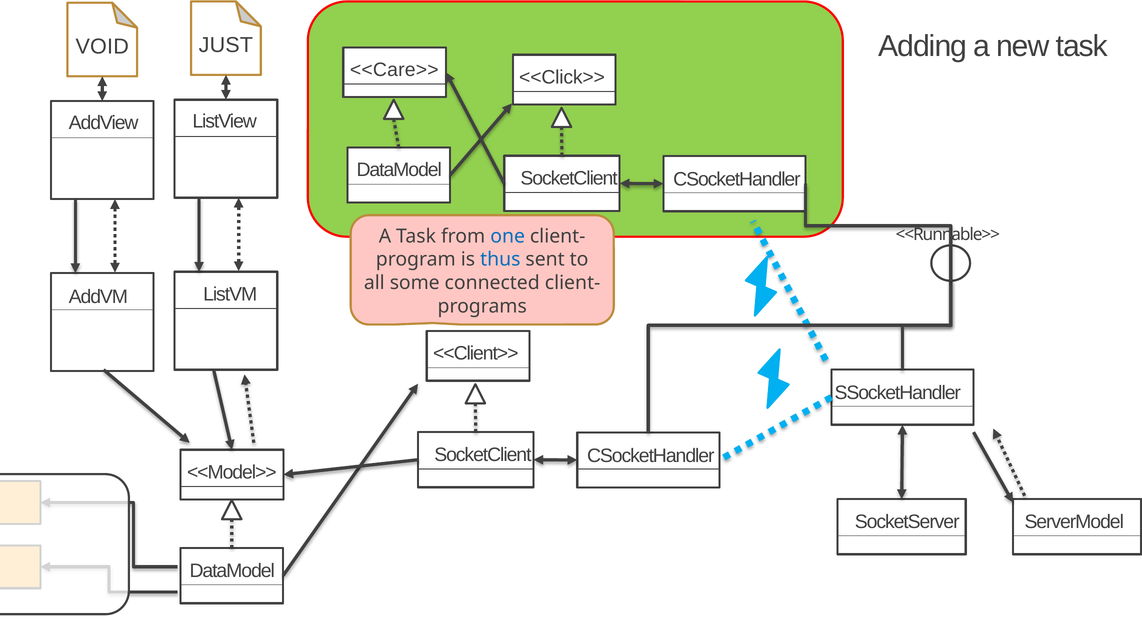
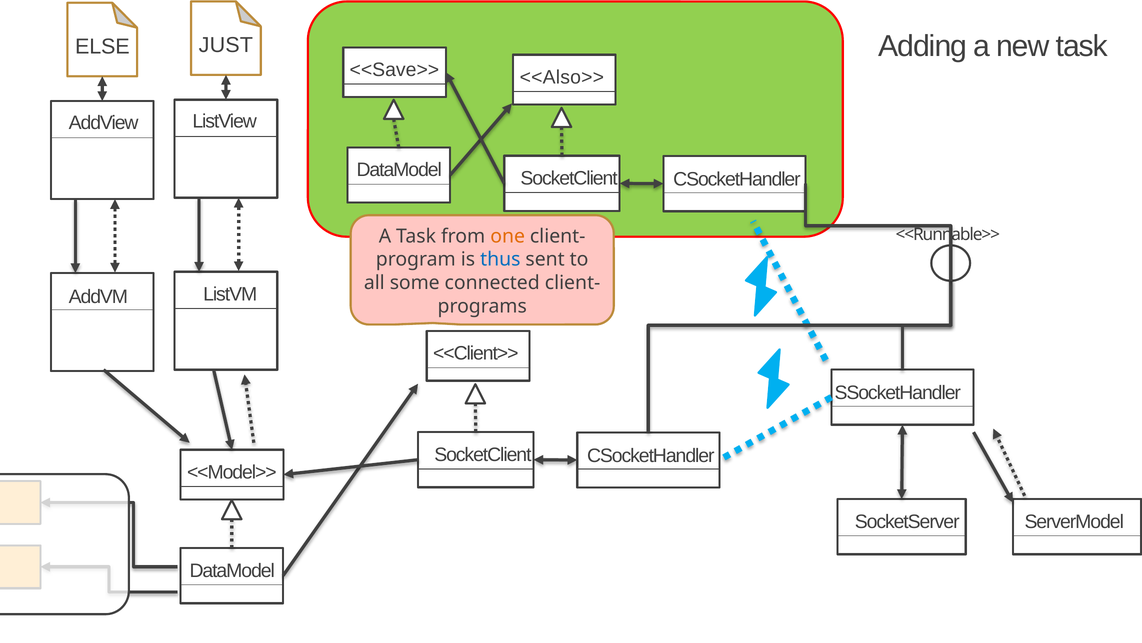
VOID: VOID -> ELSE
<<Care>>: <<Care>> -> <<Save>>
<<Click>>: <<Click>> -> <<Also>>
one colour: blue -> orange
